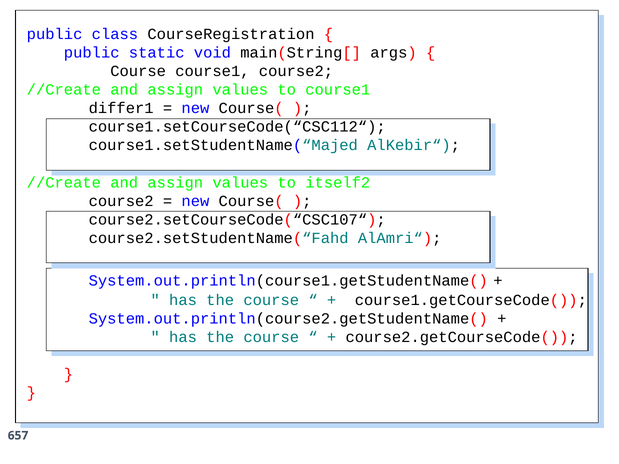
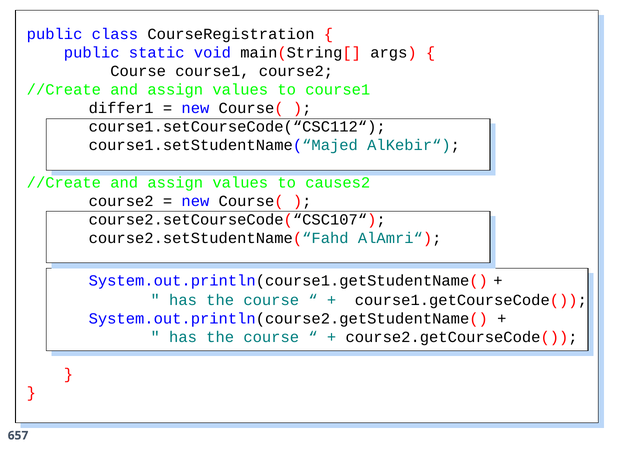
itself2: itself2 -> causes2
